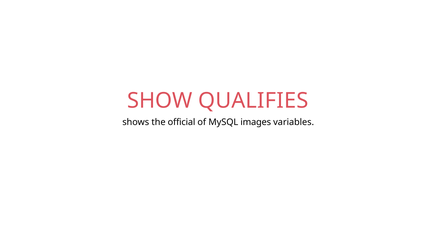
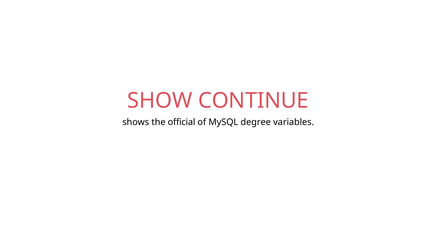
QUALIFIES: QUALIFIES -> CONTINUE
images: images -> degree
